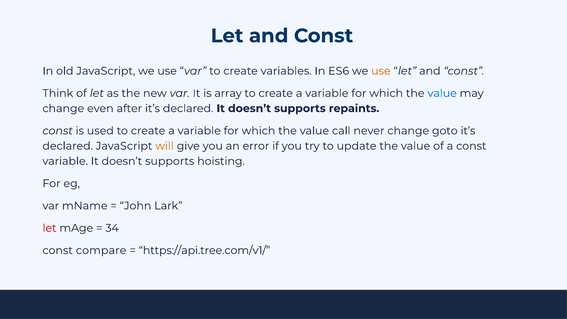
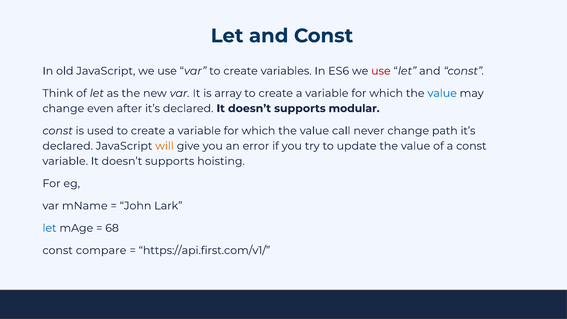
use at (381, 71) colour: orange -> red
repaints: repaints -> modular
goto: goto -> path
let at (49, 228) colour: red -> blue
34: 34 -> 68
https://api.tree.com/v1/: https://api.tree.com/v1/ -> https://api.first.com/v1/
